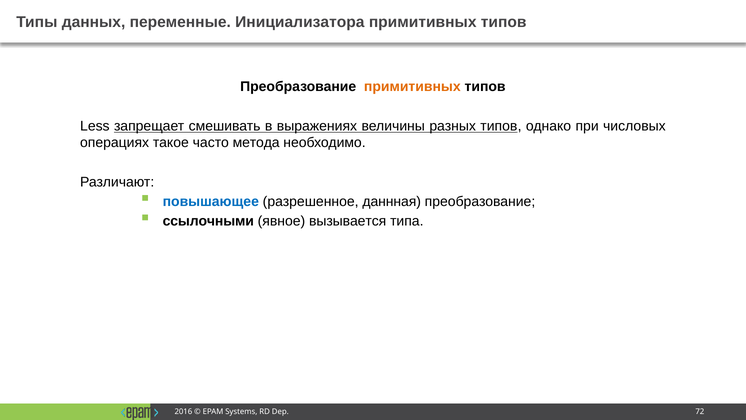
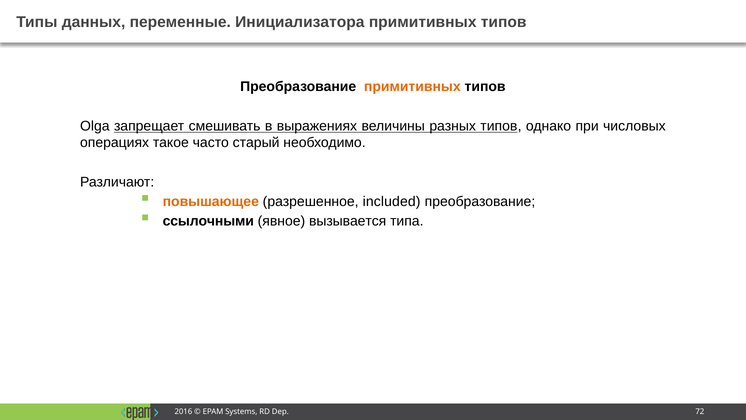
Less: Less -> Olga
метода: метода -> старый
повышающее colour: blue -> orange
даннная: даннная -> included
